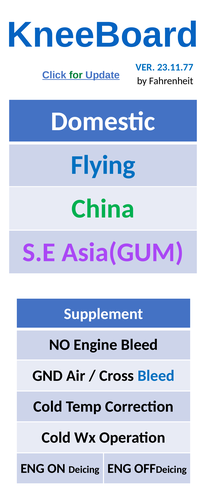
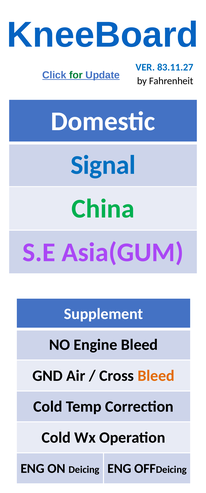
23.11.77: 23.11.77 -> 83.11.27
Flying: Flying -> Signal
Bleed at (156, 376) colour: blue -> orange
